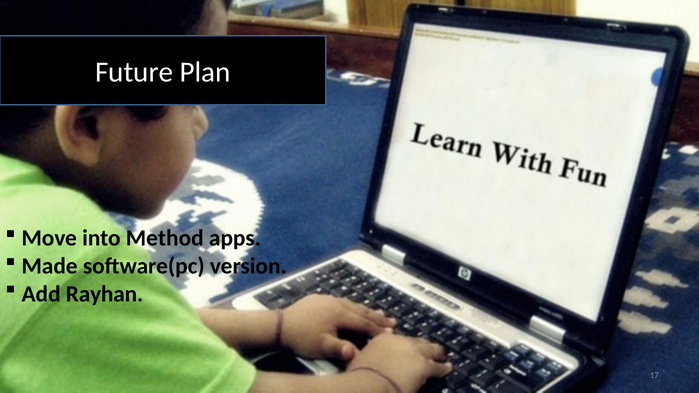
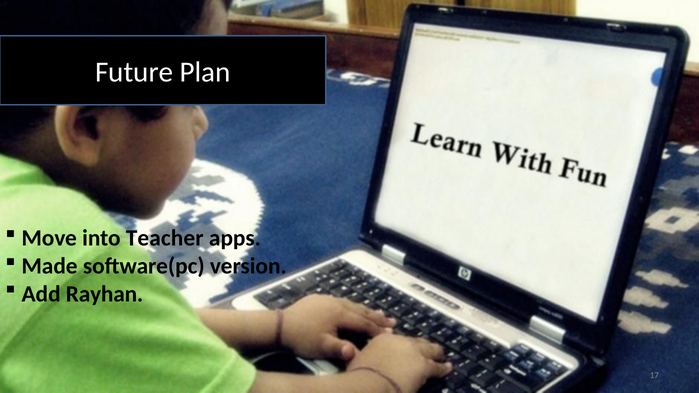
Method: Method -> Teacher
